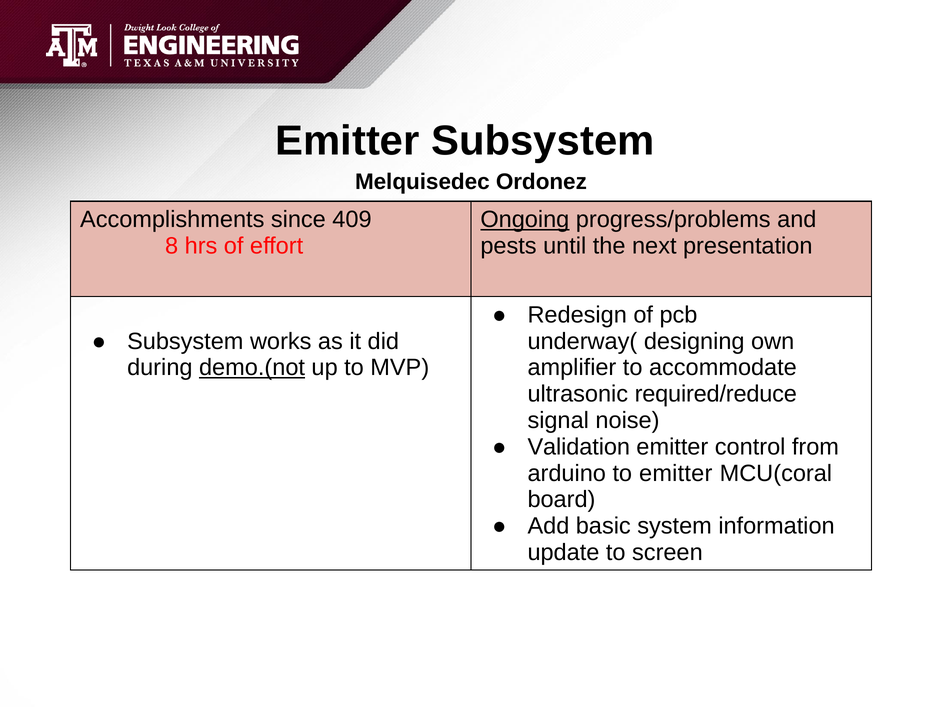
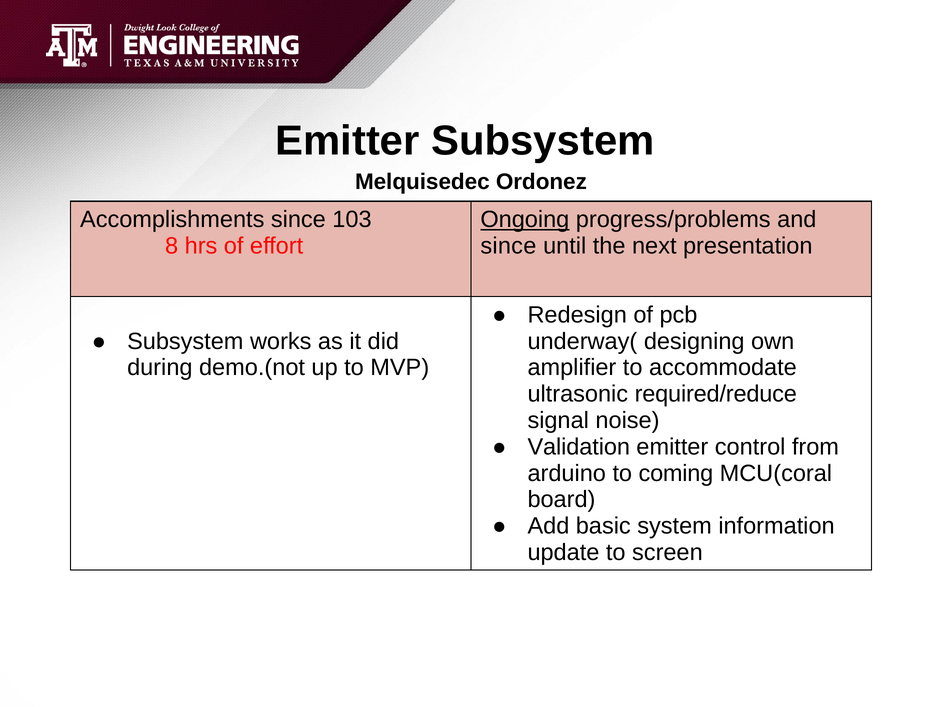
409: 409 -> 103
pests at (509, 246): pests -> since
demo.(not underline: present -> none
to emitter: emitter -> coming
